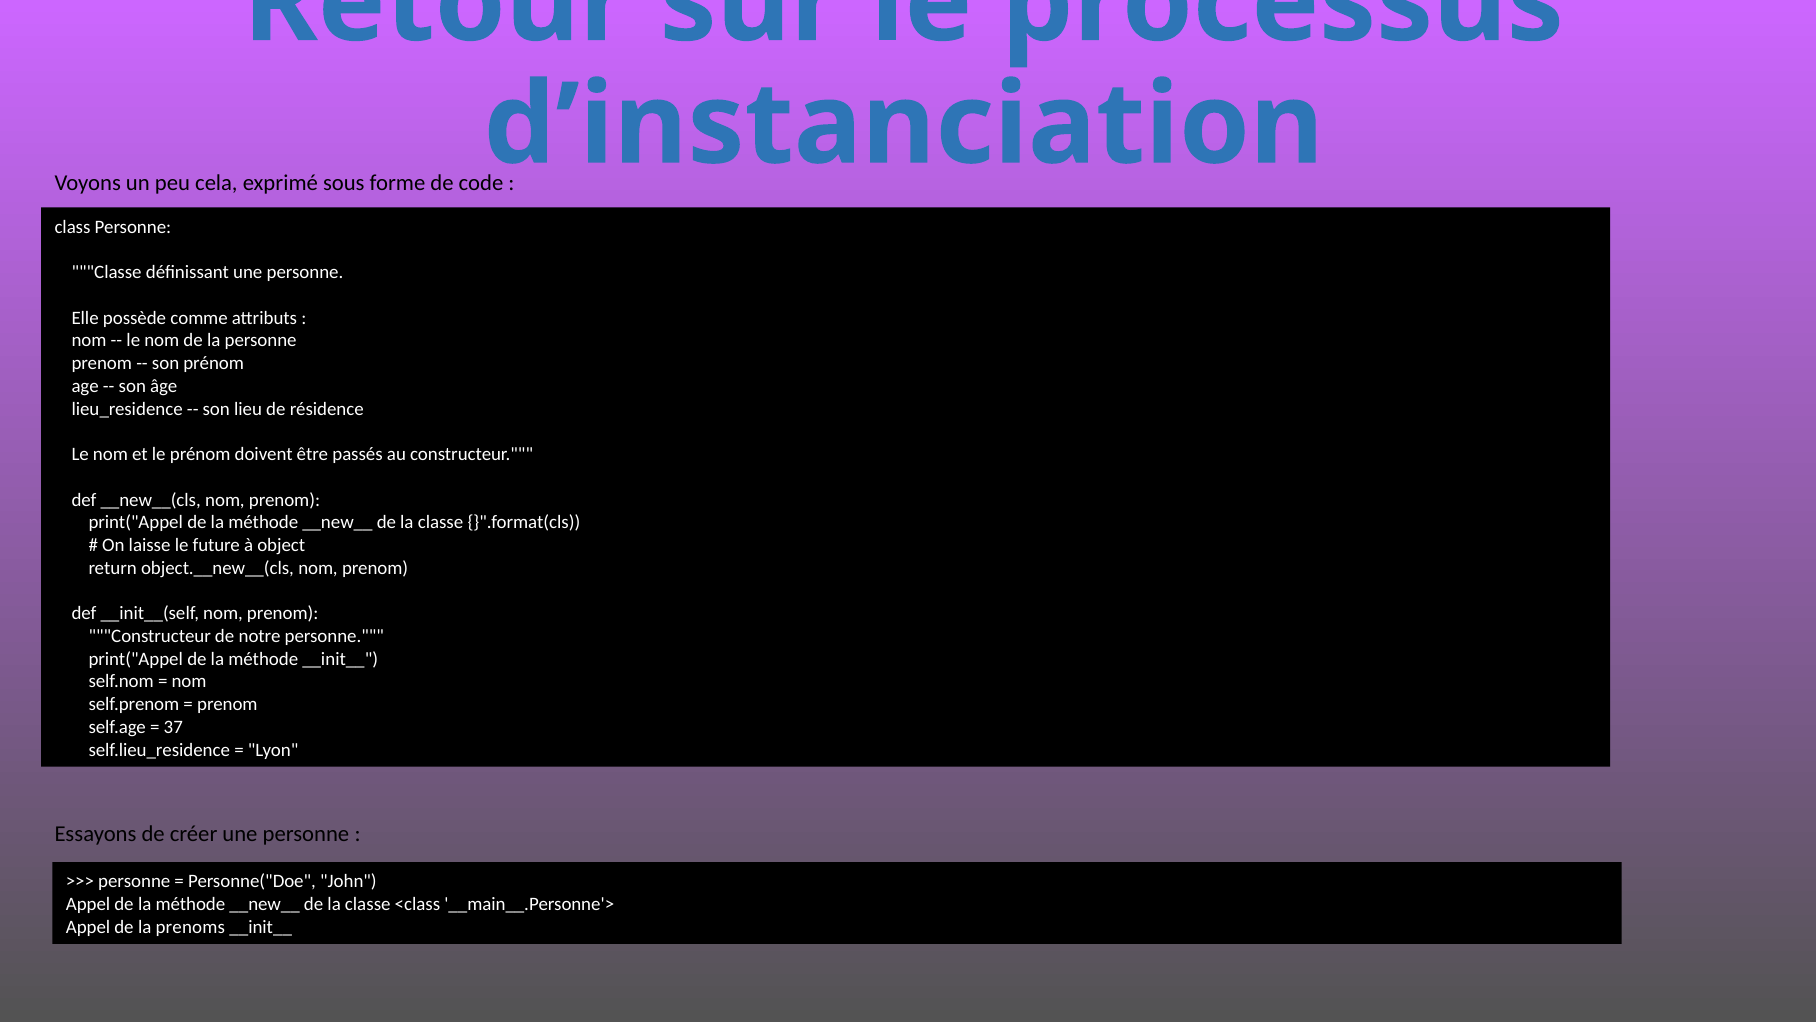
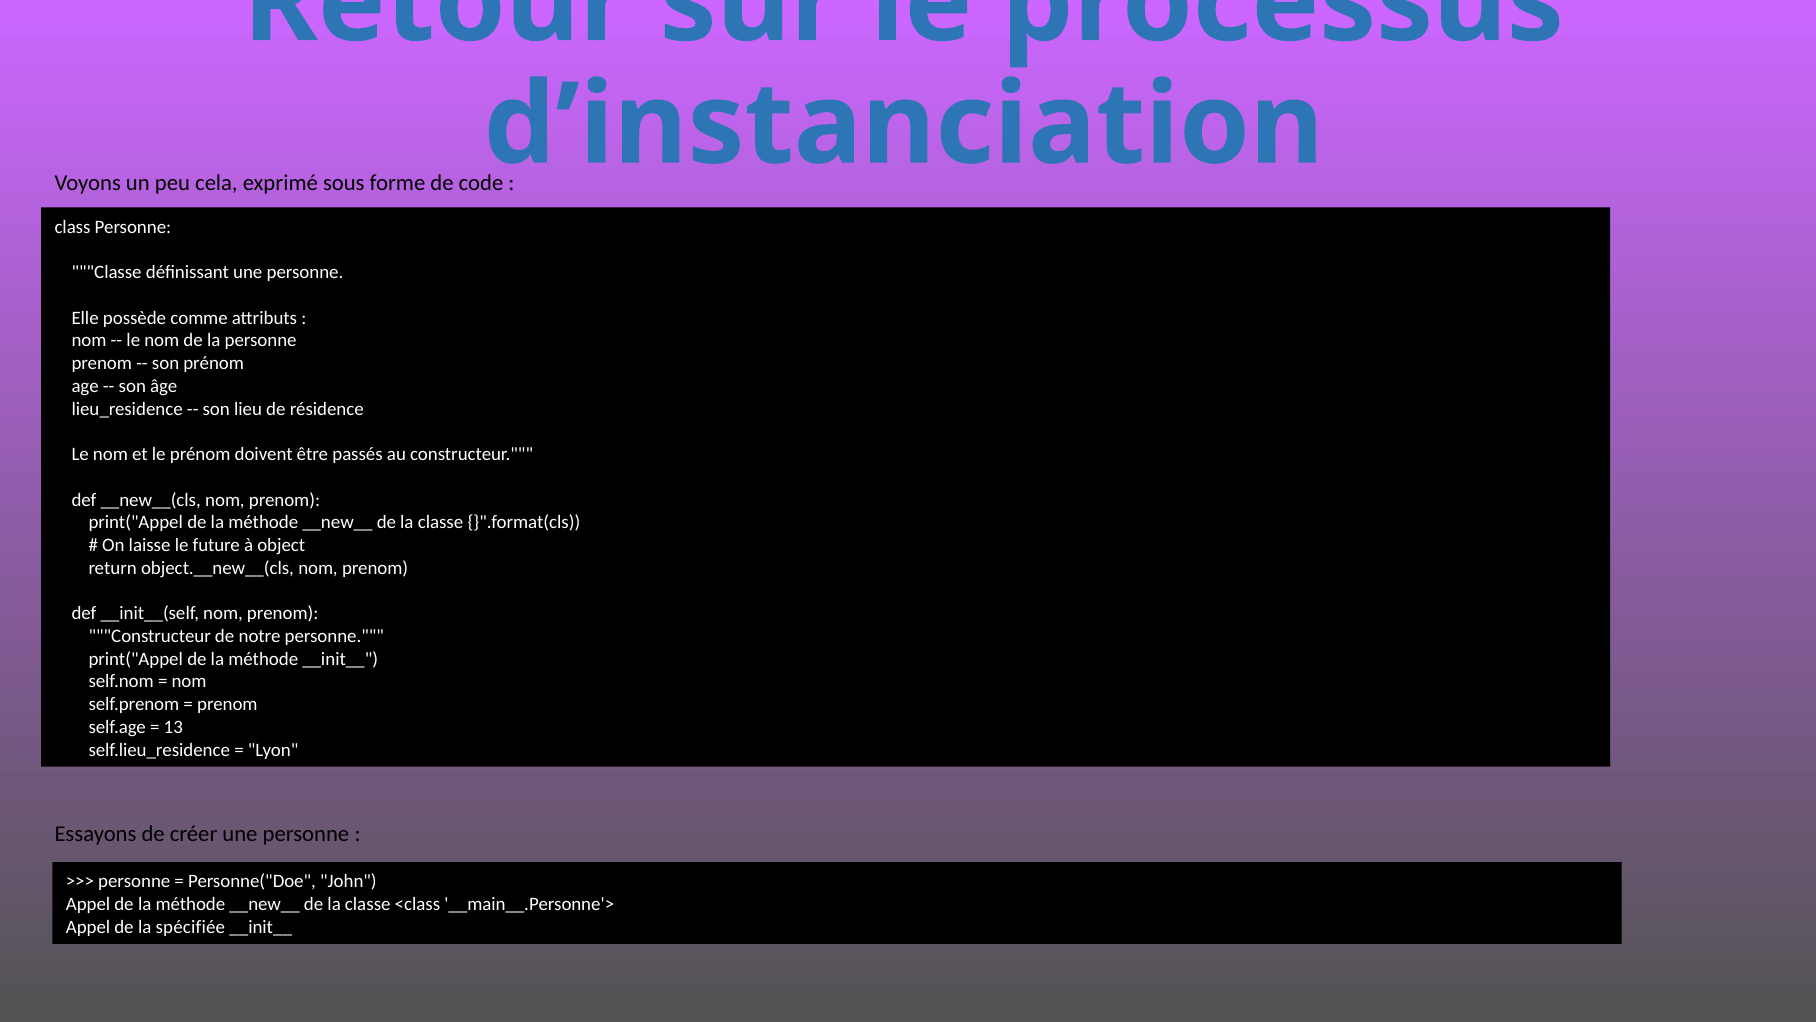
37: 37 -> 13
prenoms: prenoms -> spécifiée
